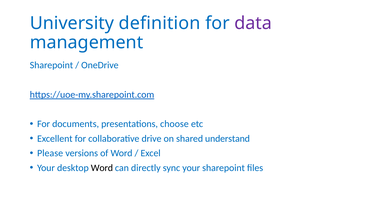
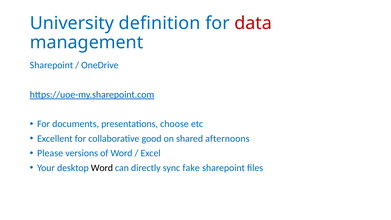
data colour: purple -> red
drive: drive -> good
understand: understand -> afternoons
sync your: your -> fake
